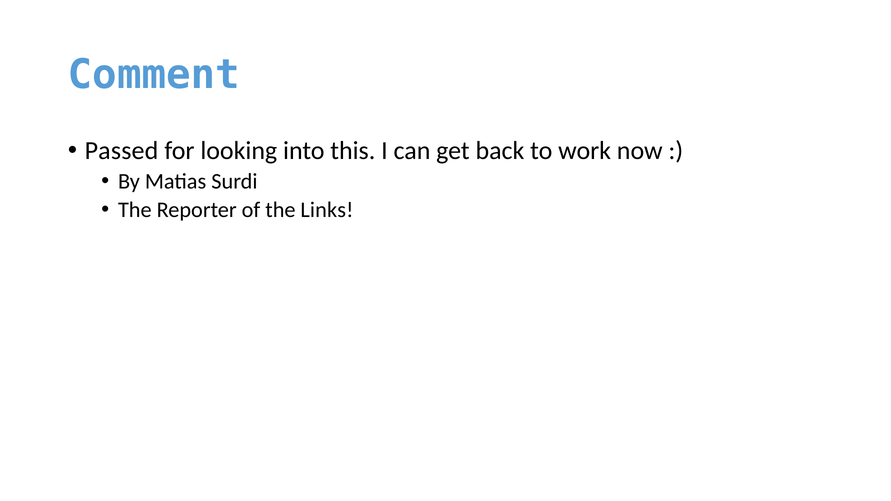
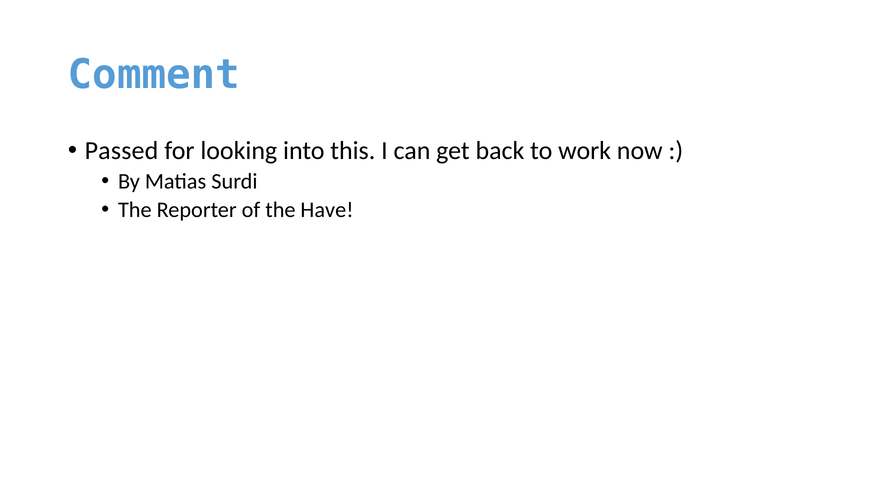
Links: Links -> Have
